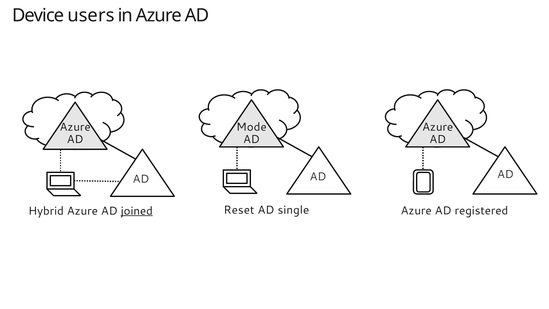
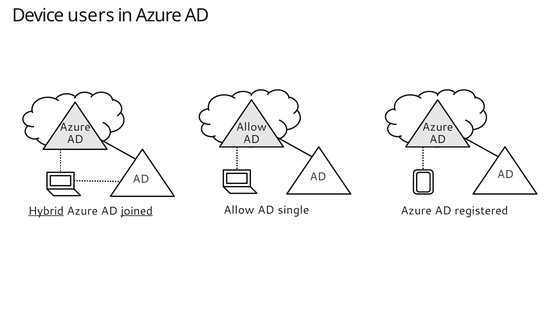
Mode at (251, 127): Mode -> Allow
Reset at (239, 210): Reset -> Allow
Hybrid underline: none -> present
